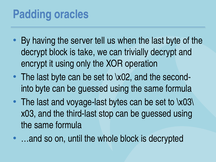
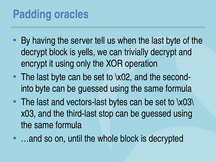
take: take -> yells
voyage-last: voyage-last -> vectors-last
